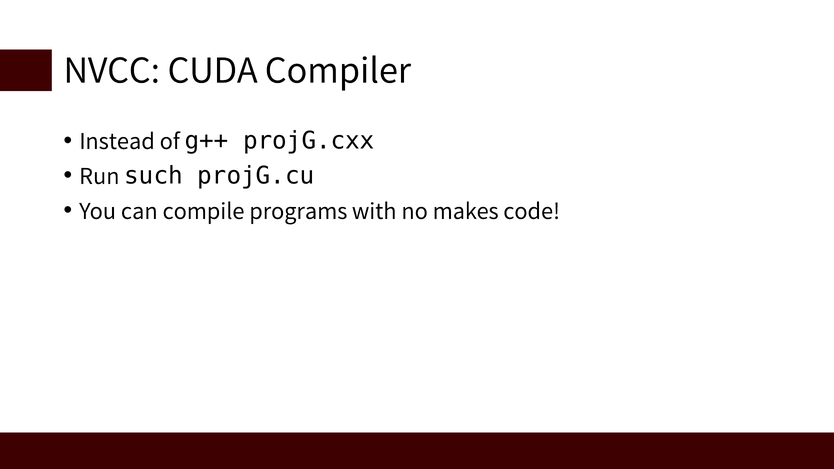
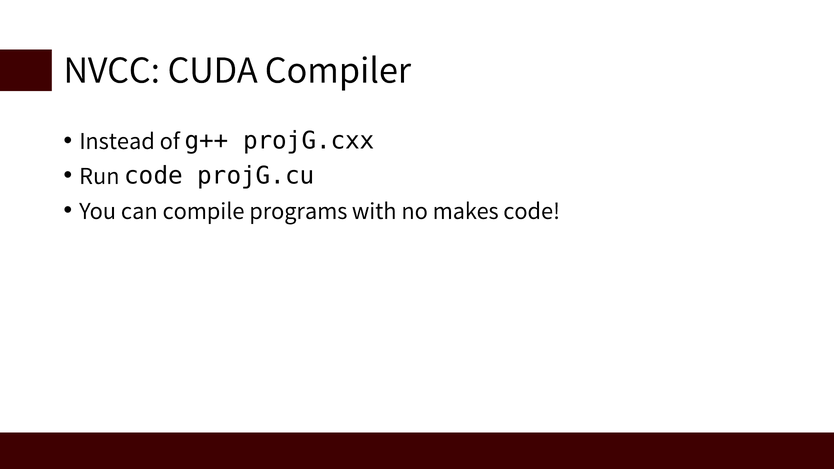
Run such: such -> code
